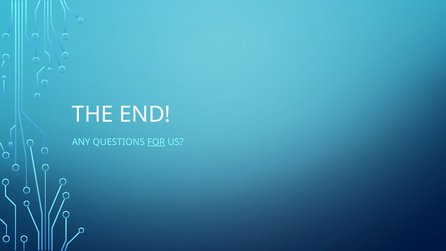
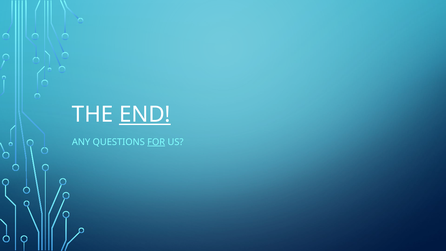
END underline: none -> present
